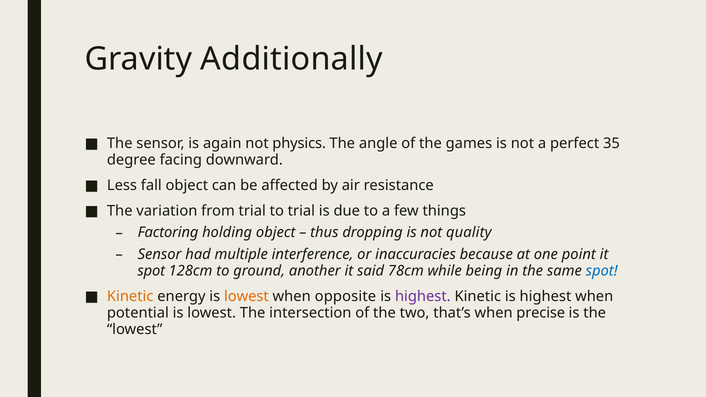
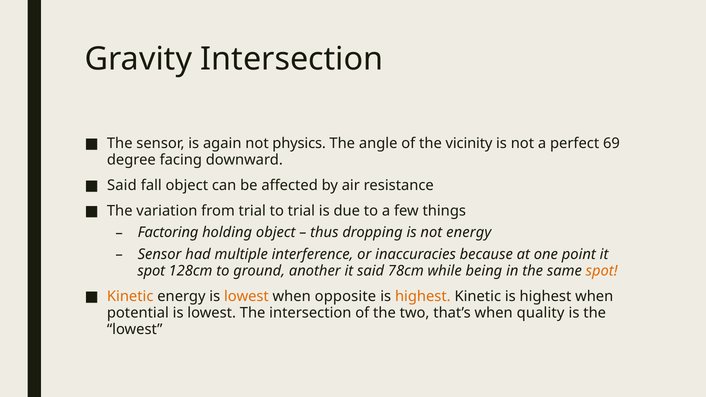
Gravity Additionally: Additionally -> Intersection
games: games -> vicinity
35: 35 -> 69
Less at (122, 185): Less -> Said
not quality: quality -> energy
spot at (602, 271) colour: blue -> orange
highest at (423, 296) colour: purple -> orange
precise: precise -> quality
